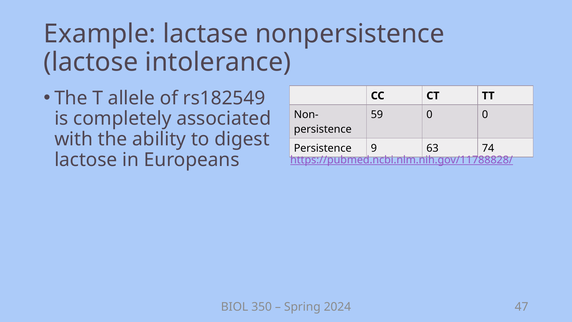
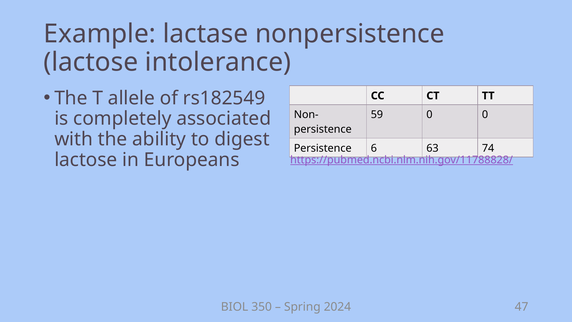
9: 9 -> 6
